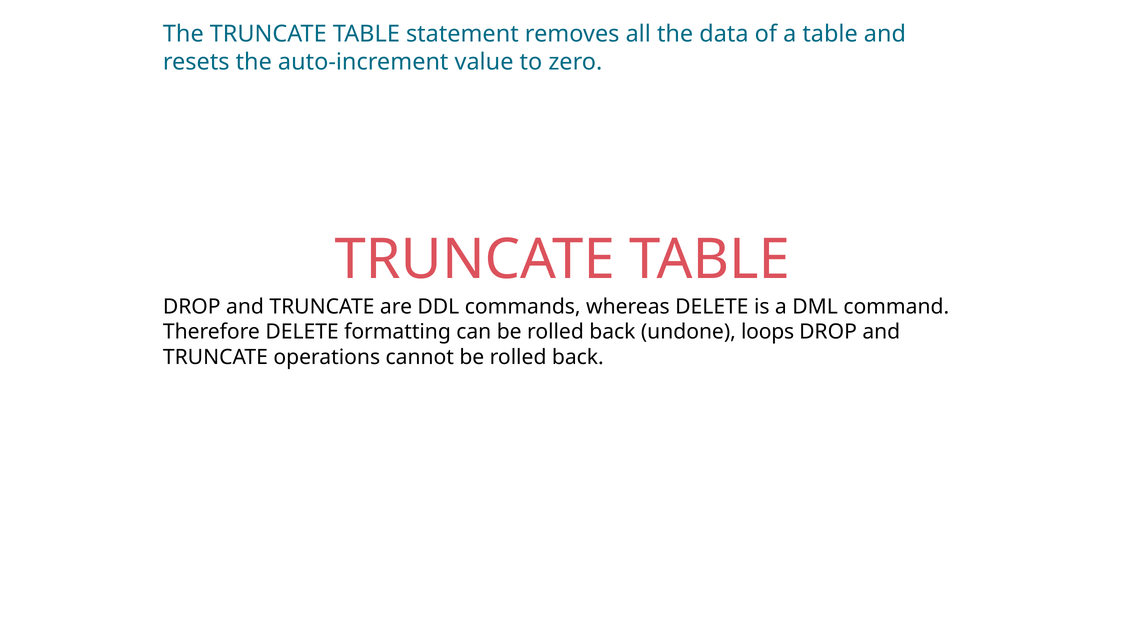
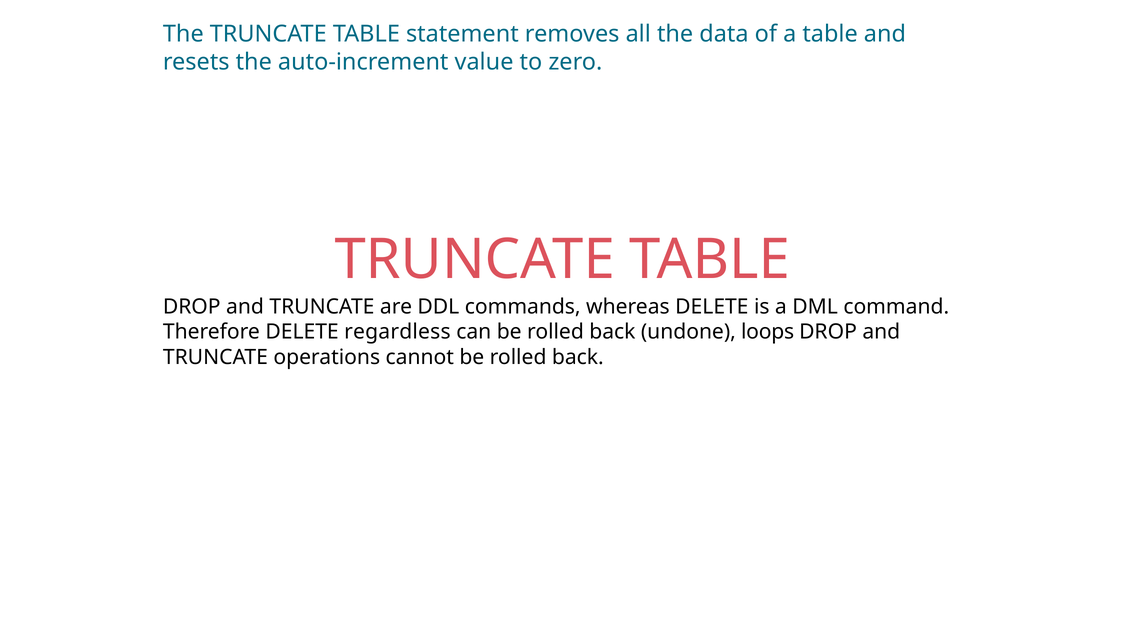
formatting: formatting -> regardless
